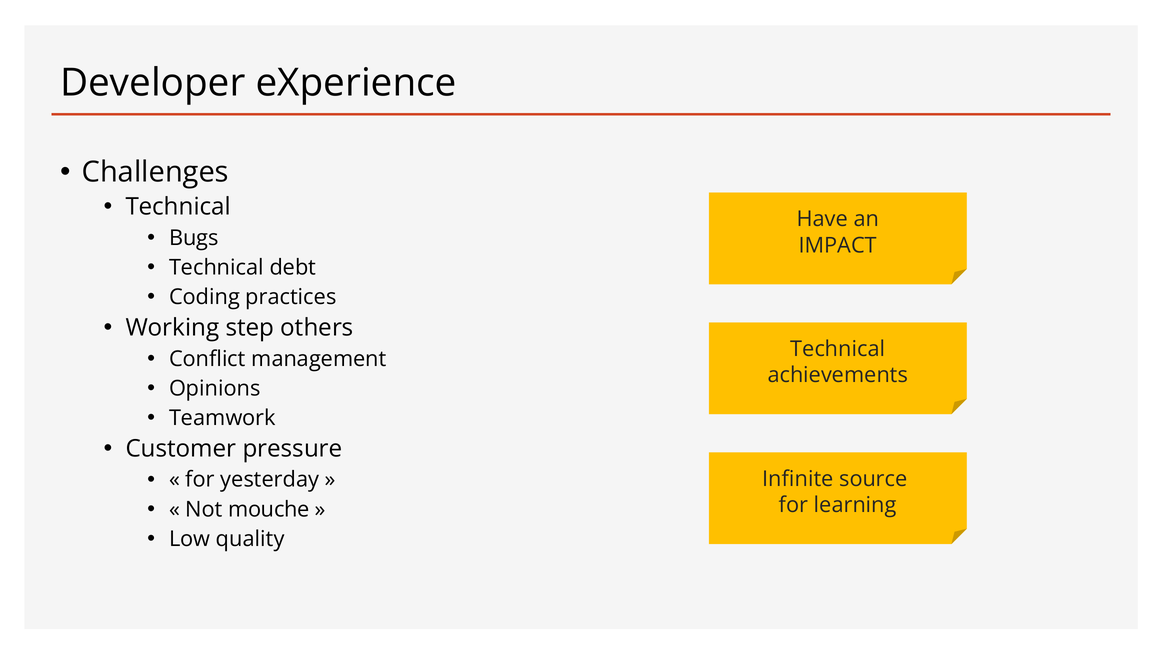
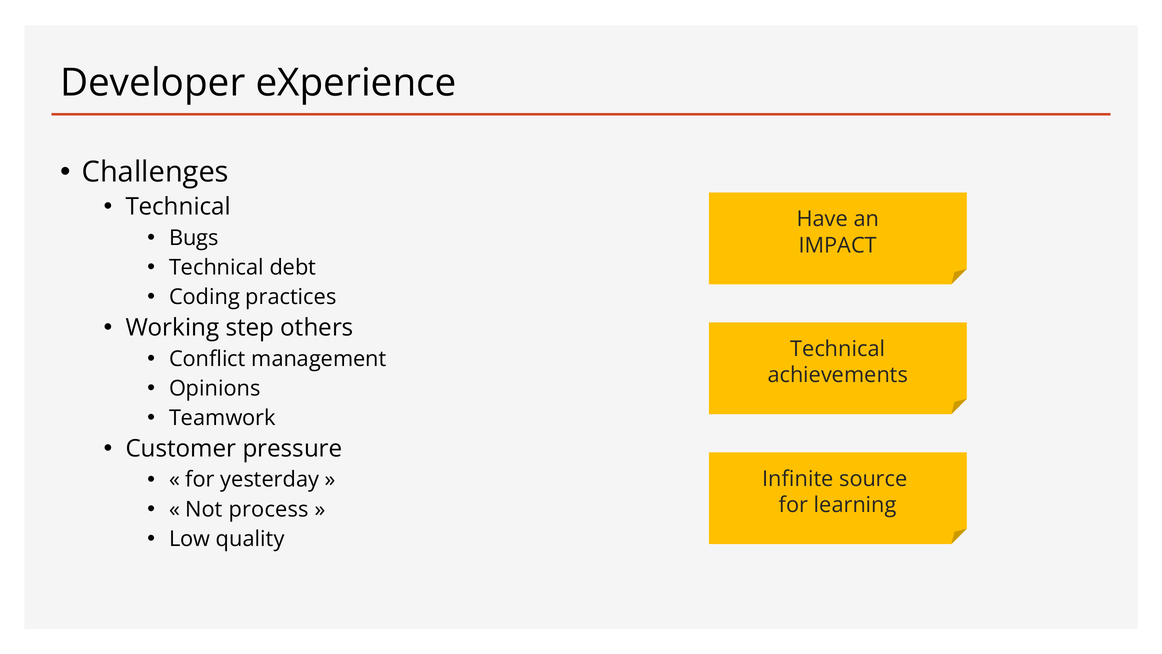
mouche: mouche -> process
